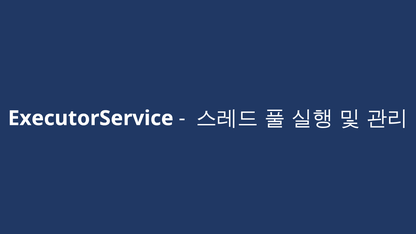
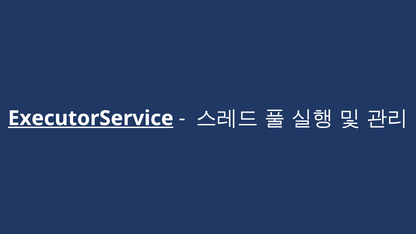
ExecutorService underline: none -> present
